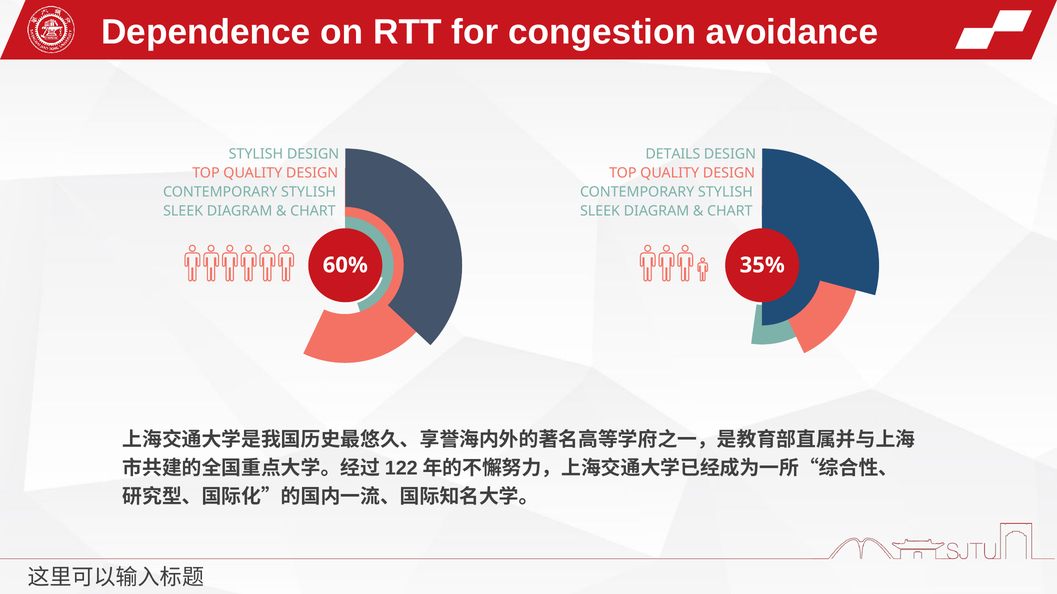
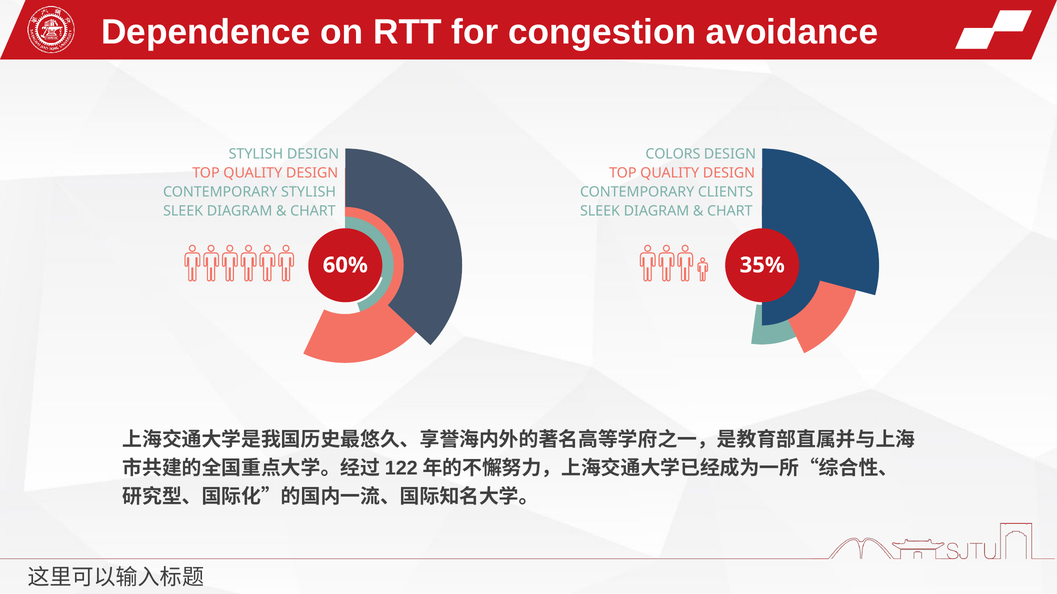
DETAILS: DETAILS -> COLORS
STYLISH at (725, 192): STYLISH -> CLIENTS
